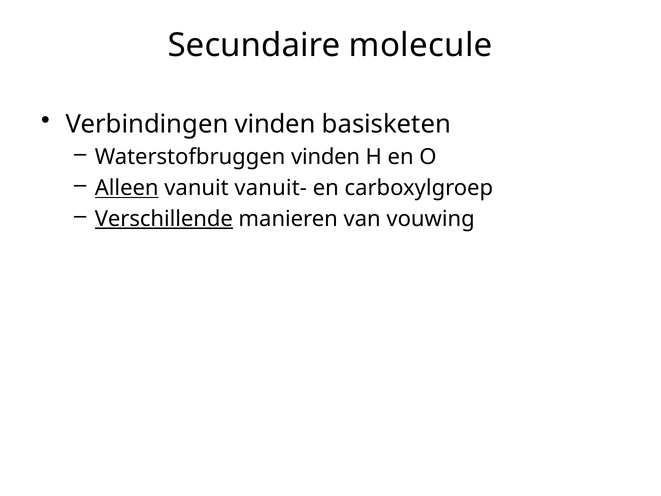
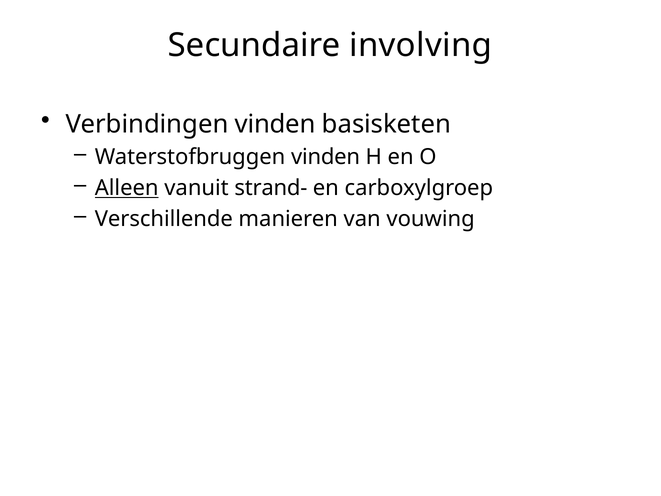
molecule: molecule -> involving
vanuit-: vanuit- -> strand-
Verschillende underline: present -> none
